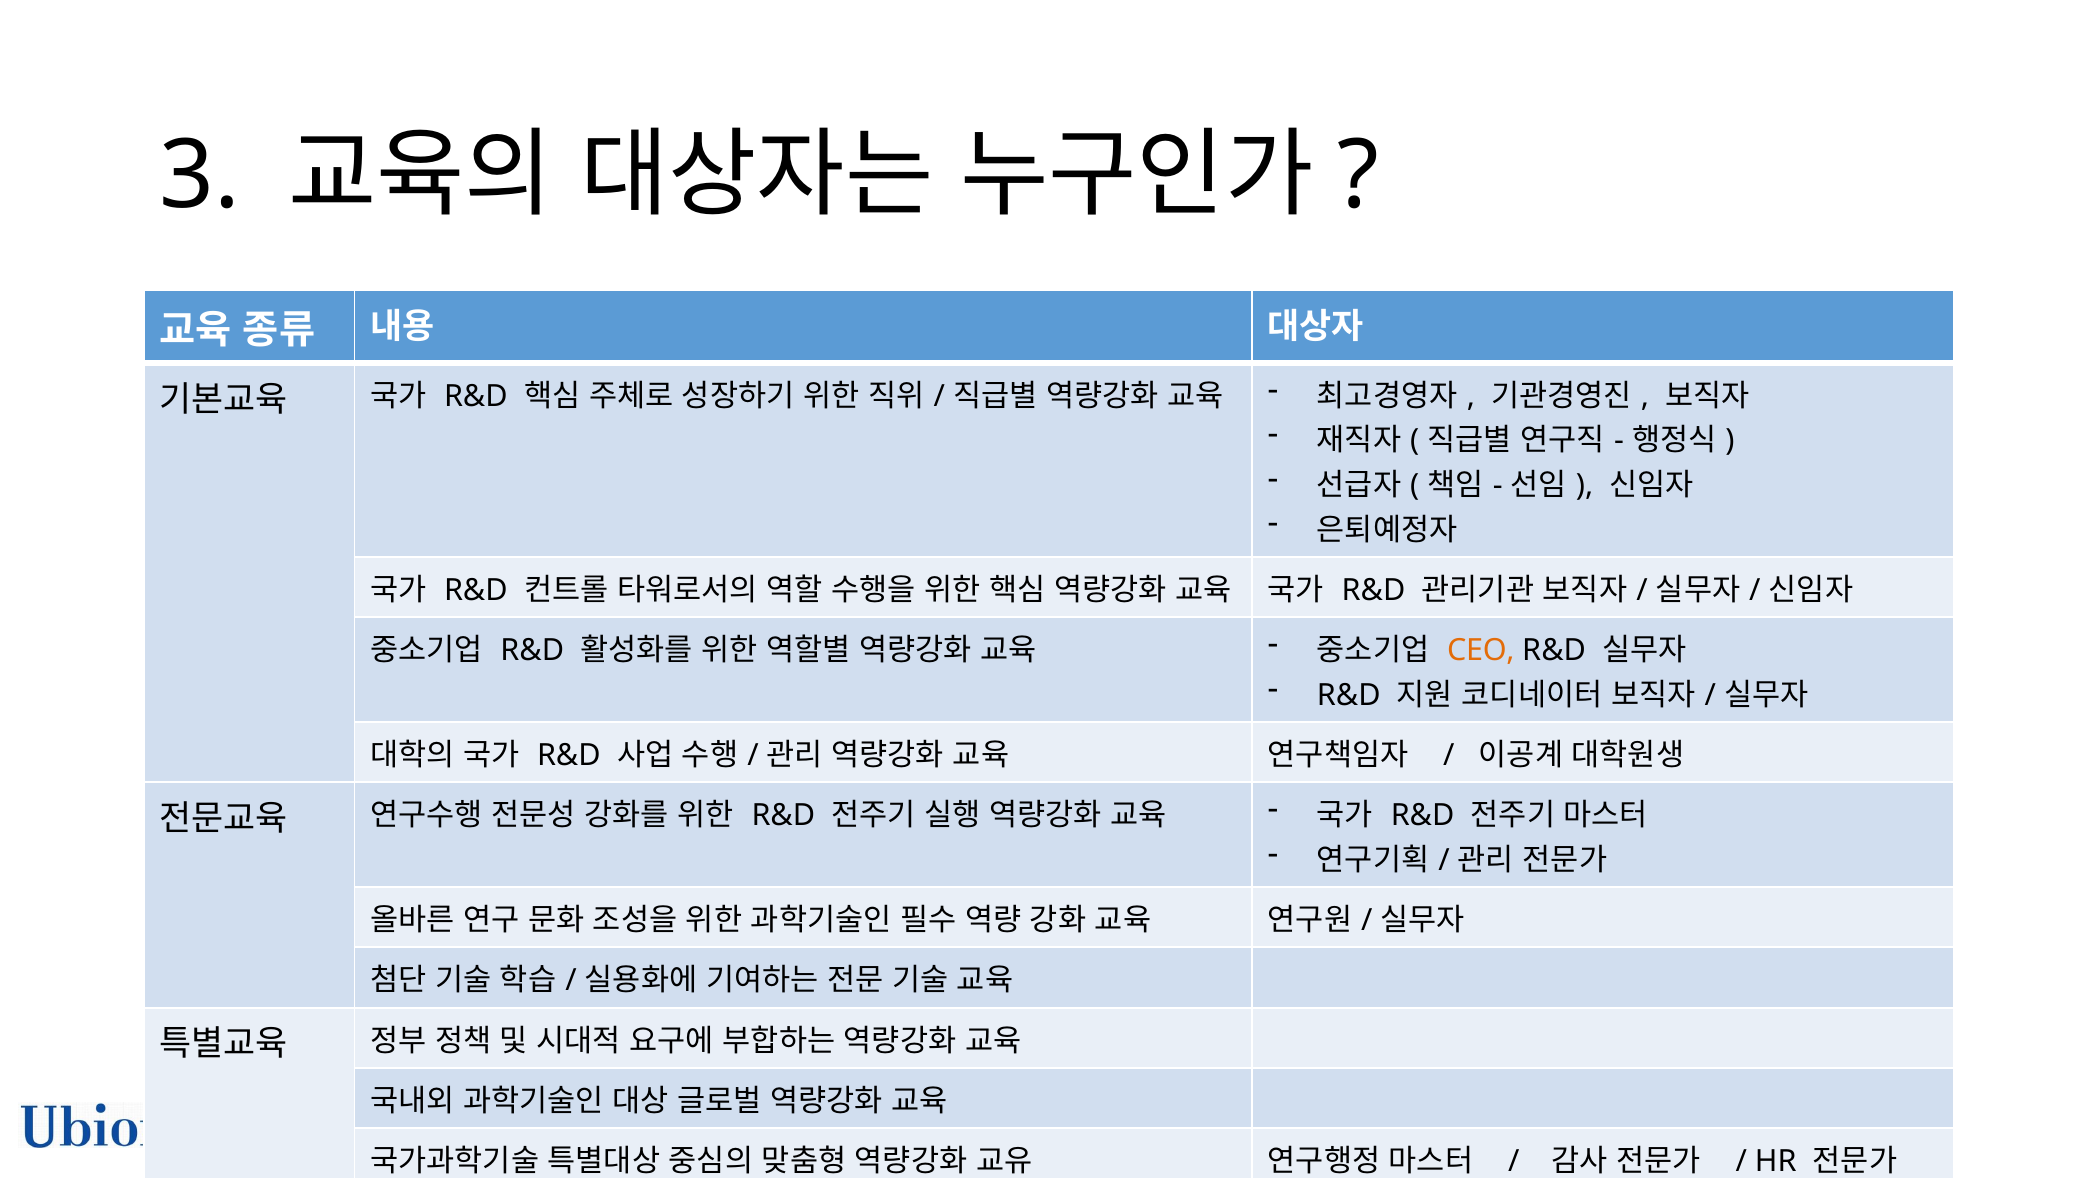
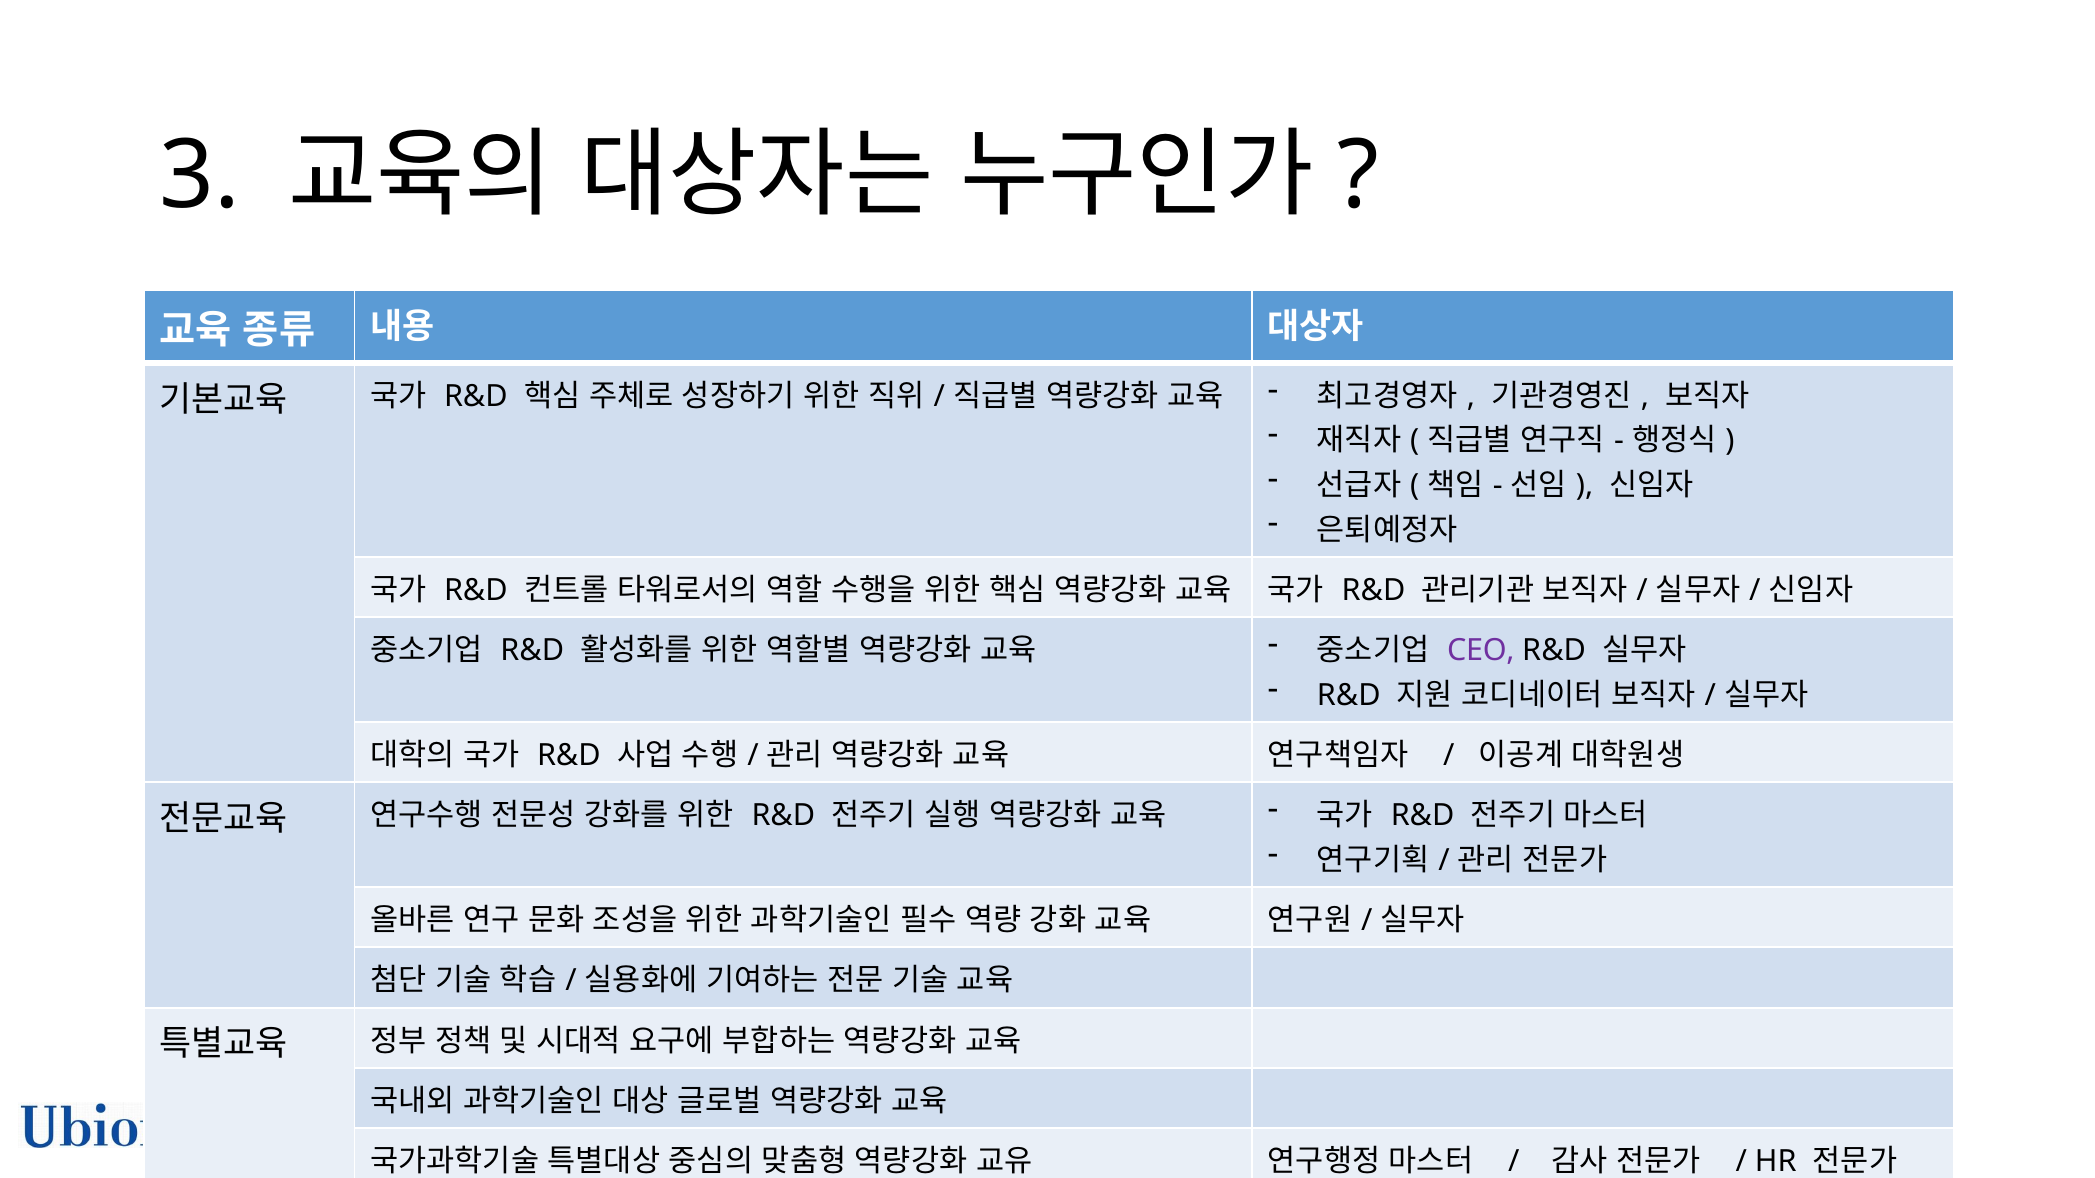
CEO colour: orange -> purple
